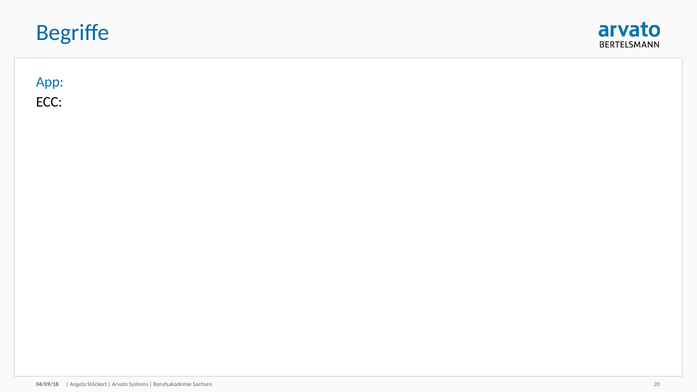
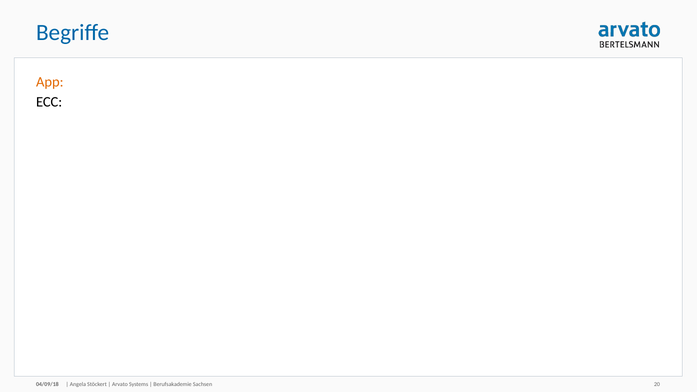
App colour: blue -> orange
